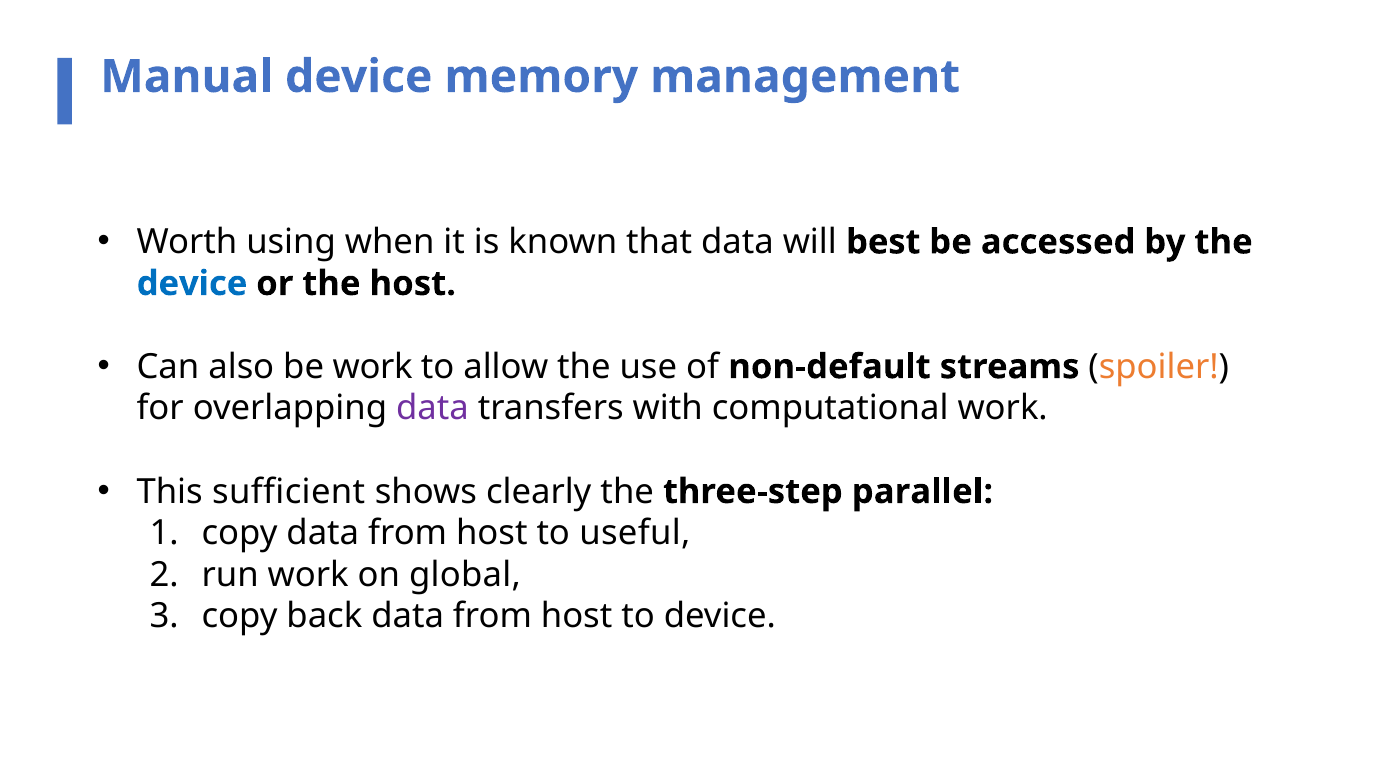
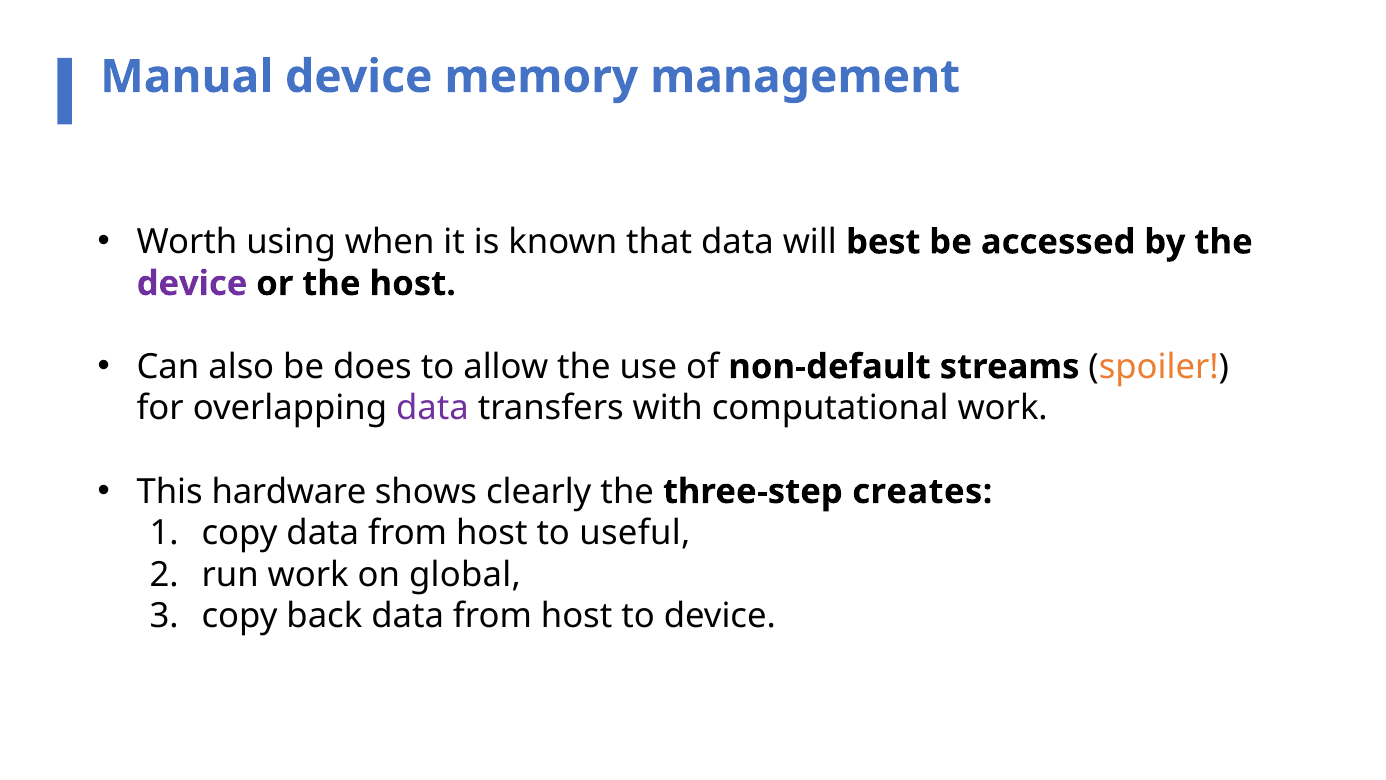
device at (192, 283) colour: blue -> purple
be work: work -> does
sufficient: sufficient -> hardware
parallel: parallel -> creates
